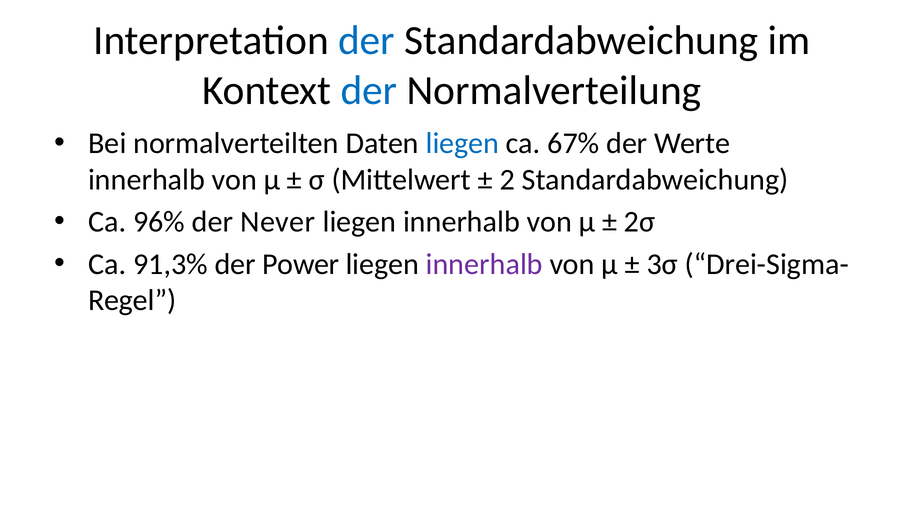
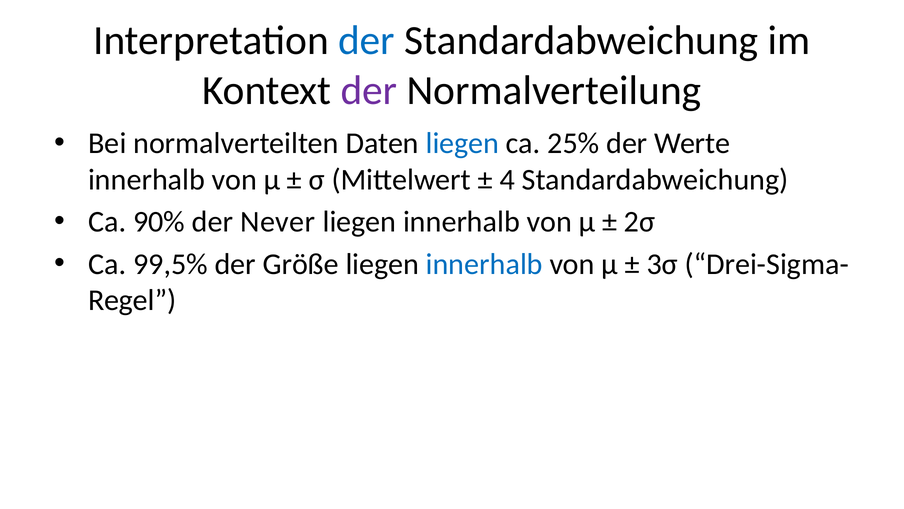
der at (369, 90) colour: blue -> purple
67%: 67% -> 25%
2: 2 -> 4
96%: 96% -> 90%
91,3%: 91,3% -> 99,5%
Power: Power -> Größe
innerhalb at (484, 264) colour: purple -> blue
